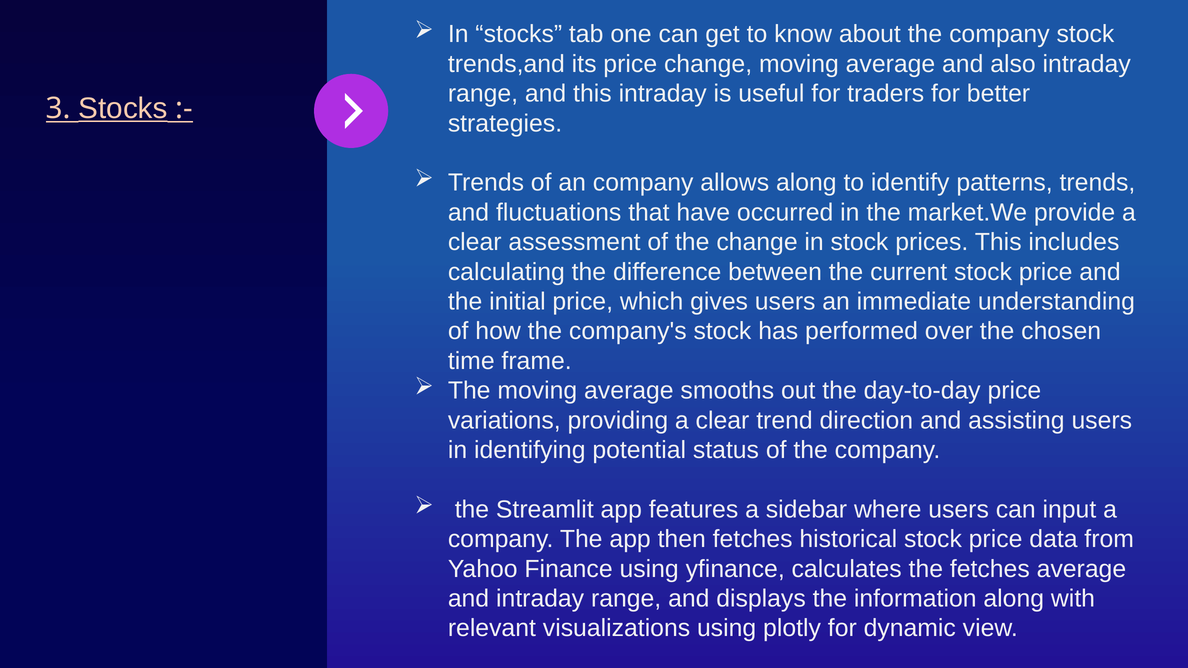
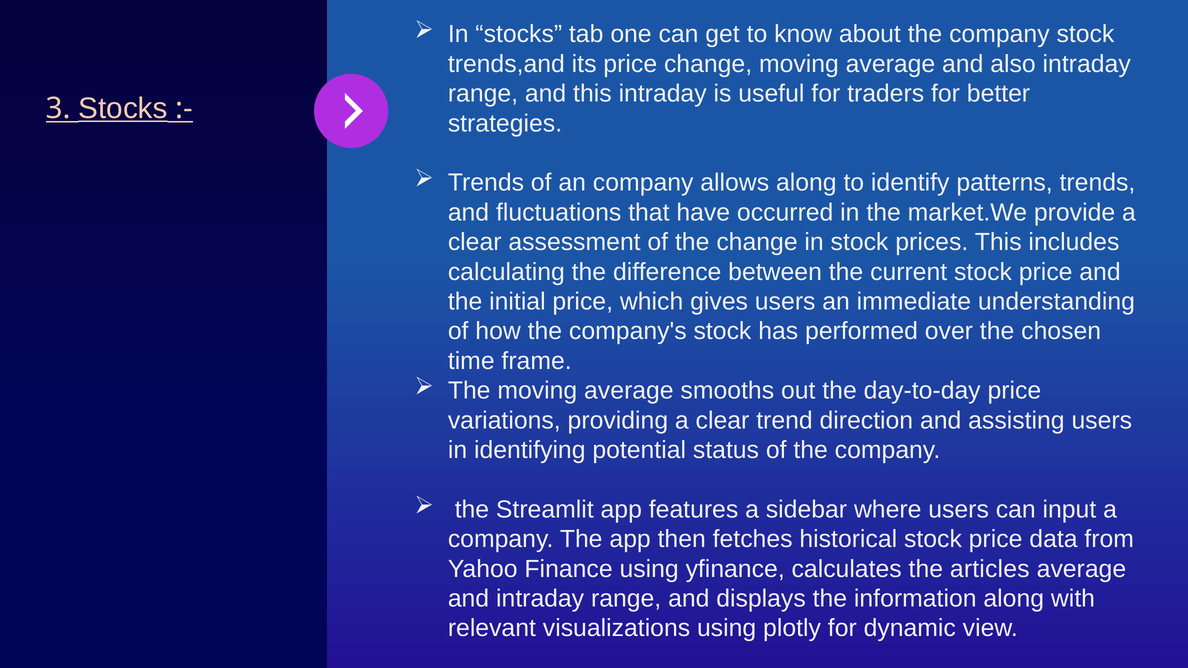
the fetches: fetches -> articles
